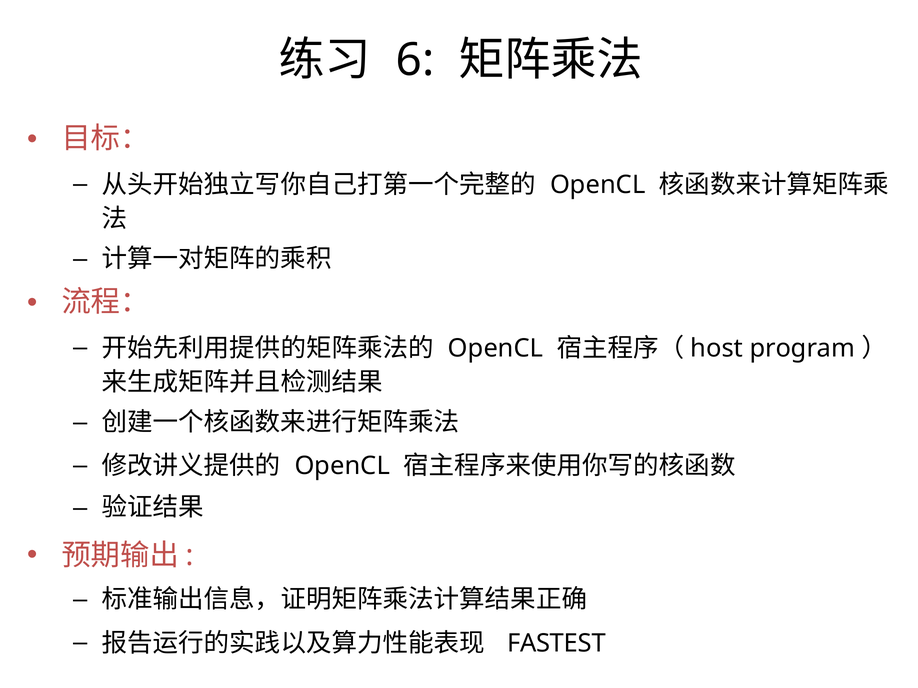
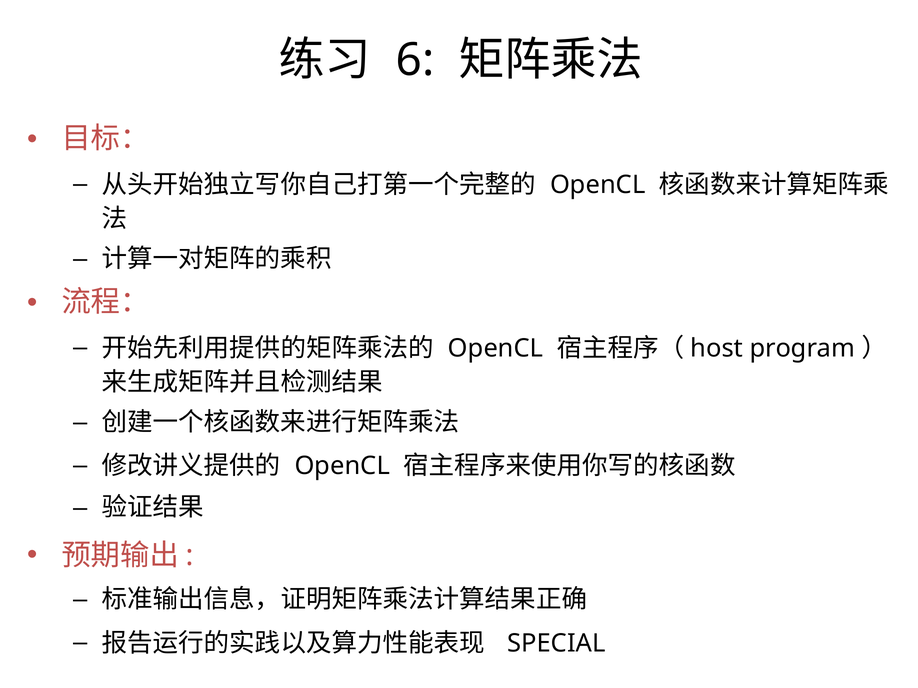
FASTEST: FASTEST -> SPECIAL
